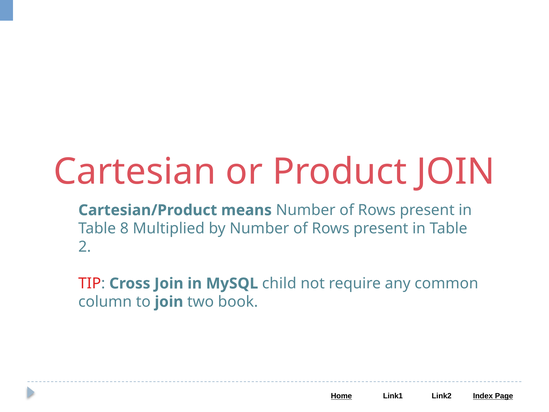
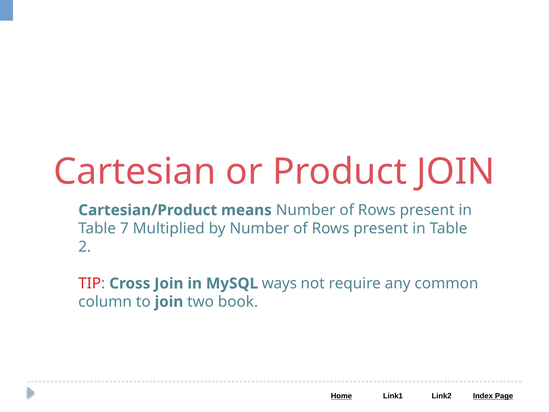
8: 8 -> 7
child: child -> ways
